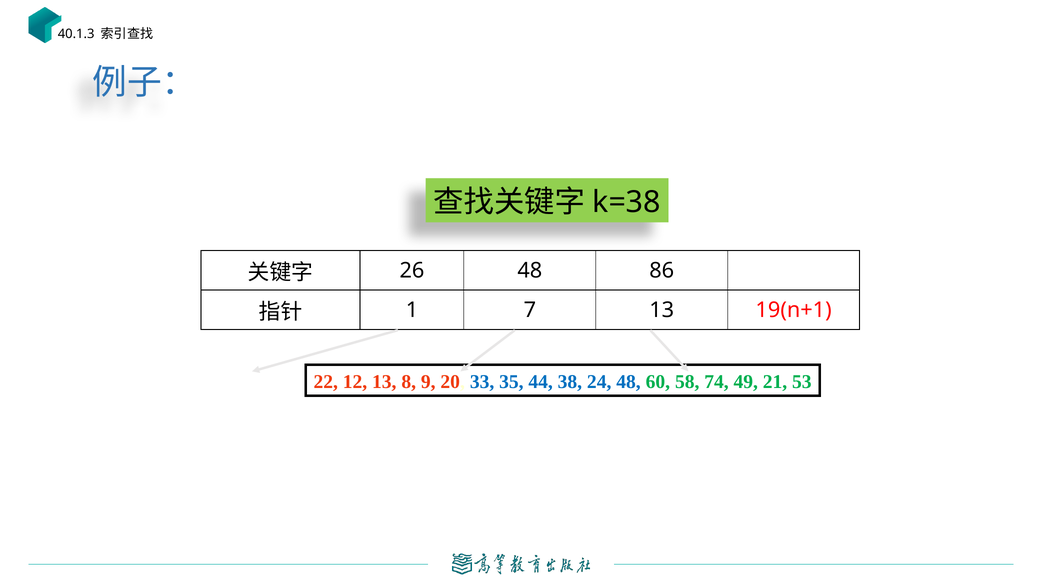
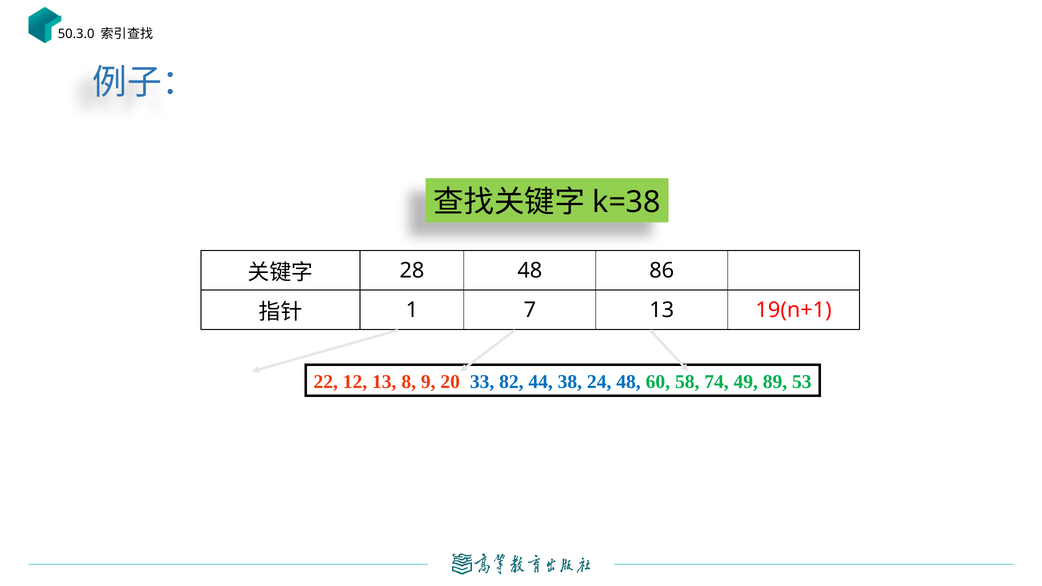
40.1.3: 40.1.3 -> 50.3.0
26: 26 -> 28
35: 35 -> 82
21: 21 -> 89
